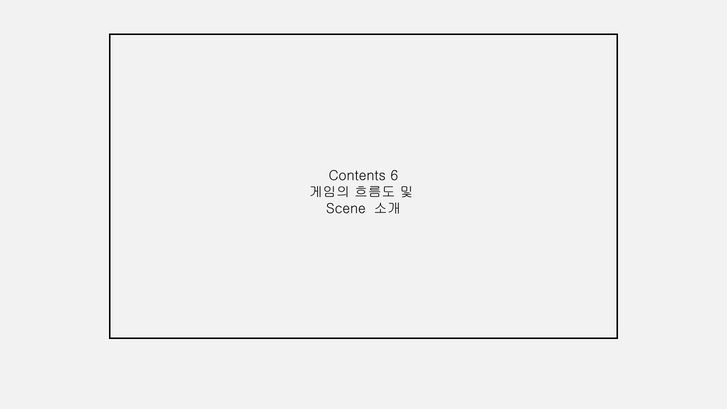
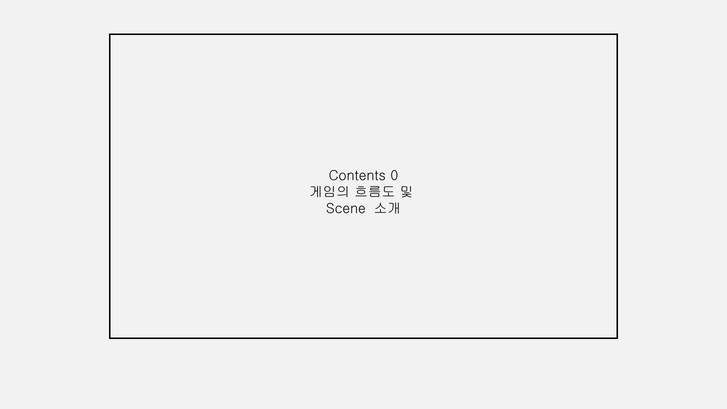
6: 6 -> 0
